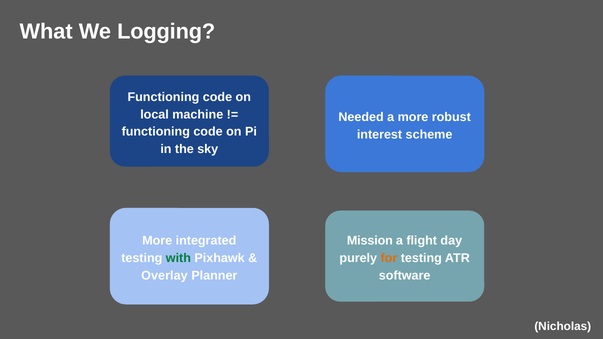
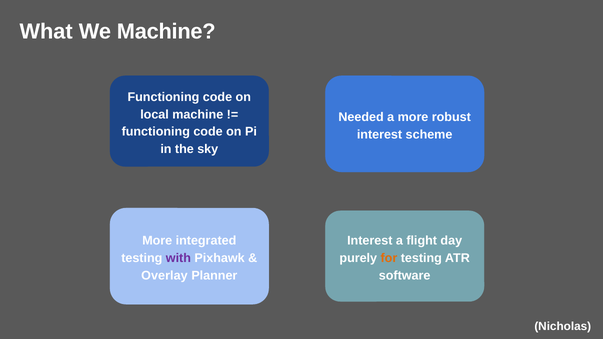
We Logging: Logging -> Machine
Mission at (370, 241): Mission -> Interest
with colour: green -> purple
